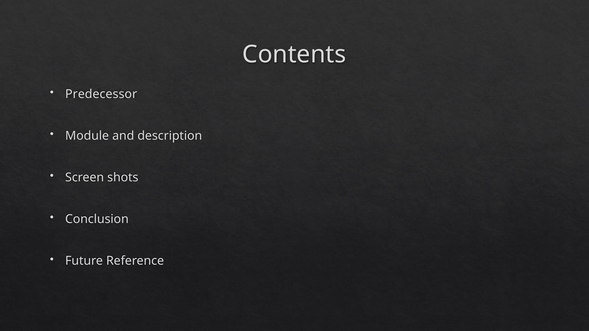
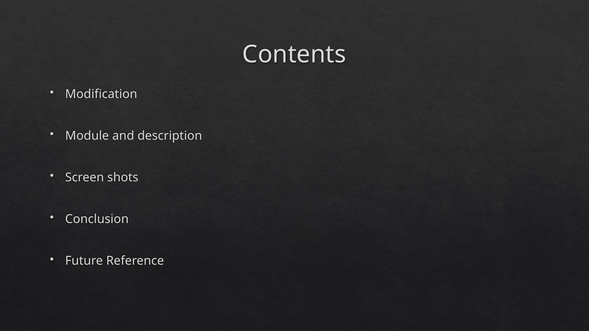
Predecessor: Predecessor -> Modification
